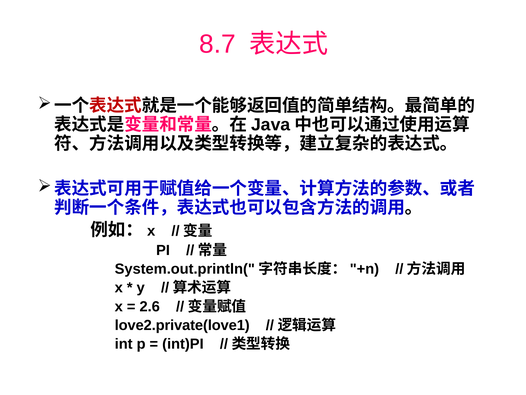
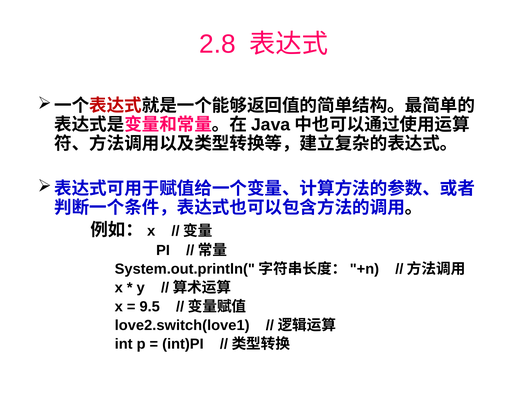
8.7: 8.7 -> 2.8
2.6: 2.6 -> 9.5
love2.private(love1: love2.private(love1 -> love2.switch(love1
